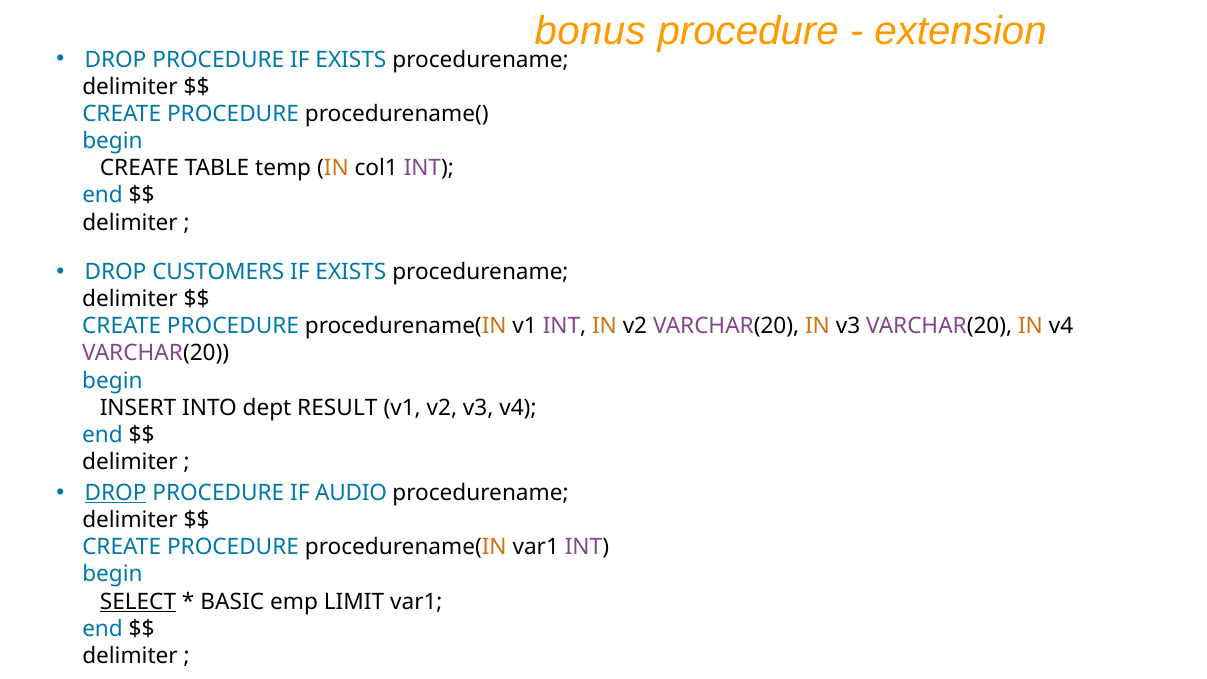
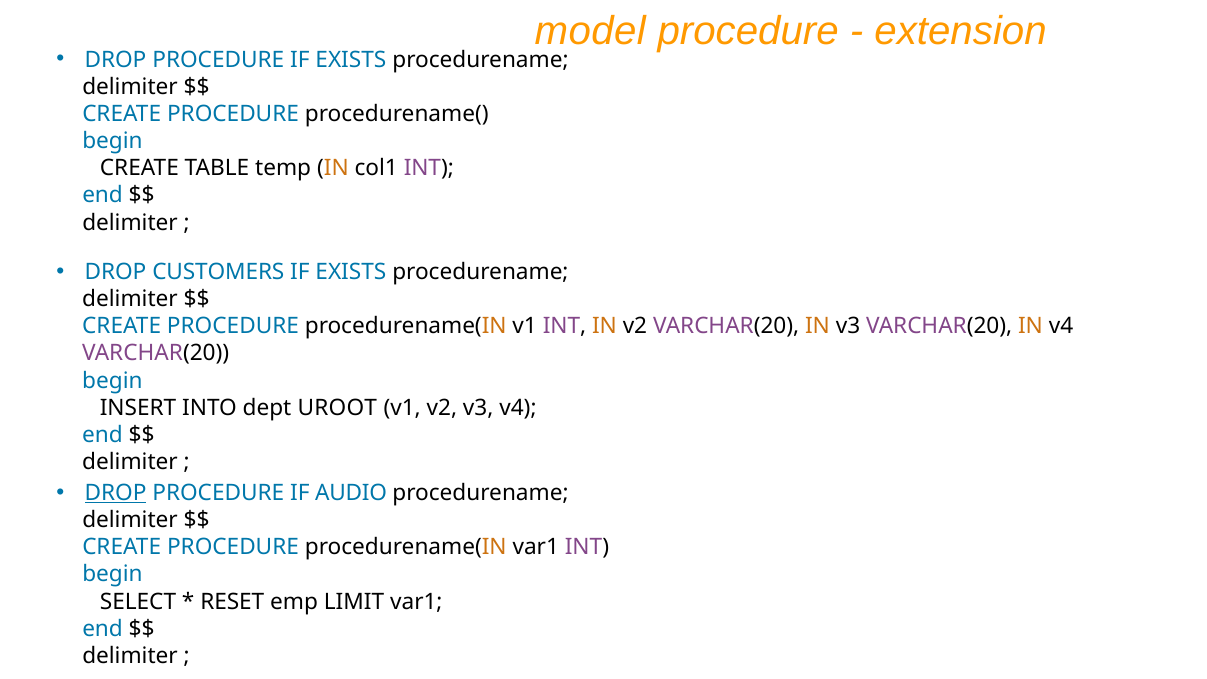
bonus: bonus -> model
RESULT: RESULT -> UROOT
SELECT underline: present -> none
BASIC: BASIC -> RESET
